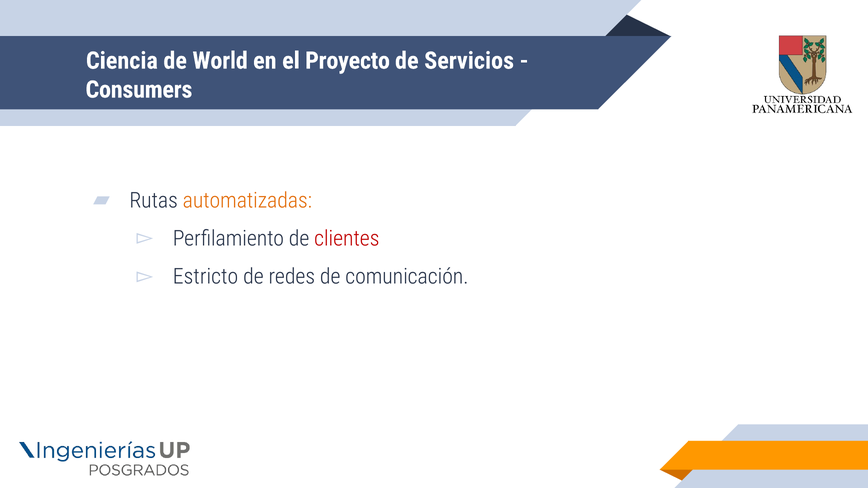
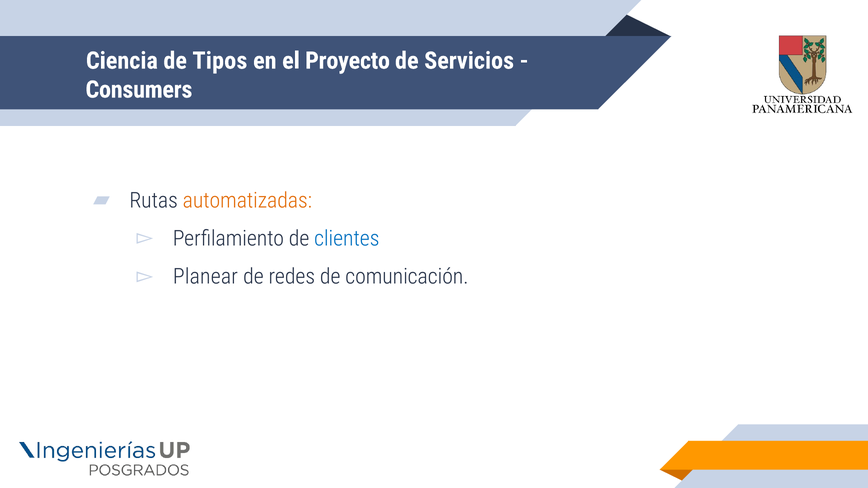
World: World -> Tipos
clientes colour: red -> blue
Estricto: Estricto -> Planear
